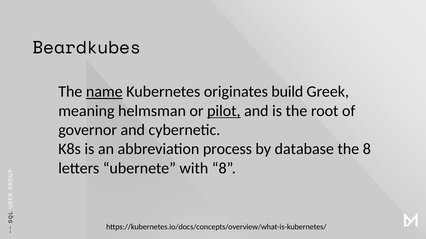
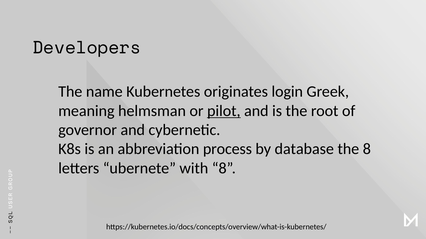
Beardkubes: Beardkubes -> Developers
name underline: present -> none
build: build -> login
